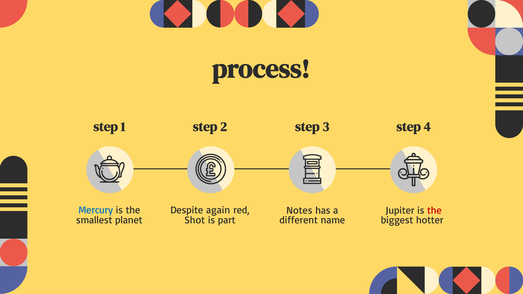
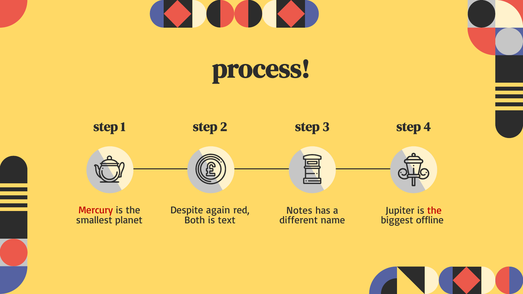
Mercury colour: blue -> red
Shot: Shot -> Both
part: part -> text
hotter: hotter -> offline
